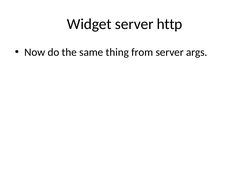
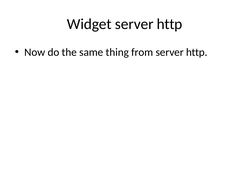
from server args: args -> http
